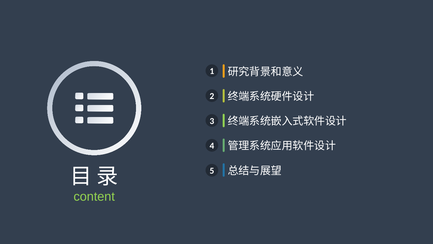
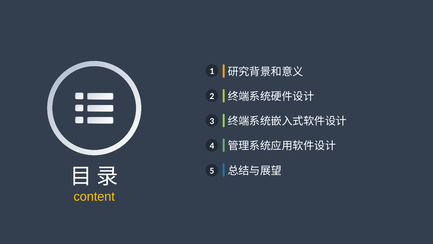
content colour: light green -> yellow
